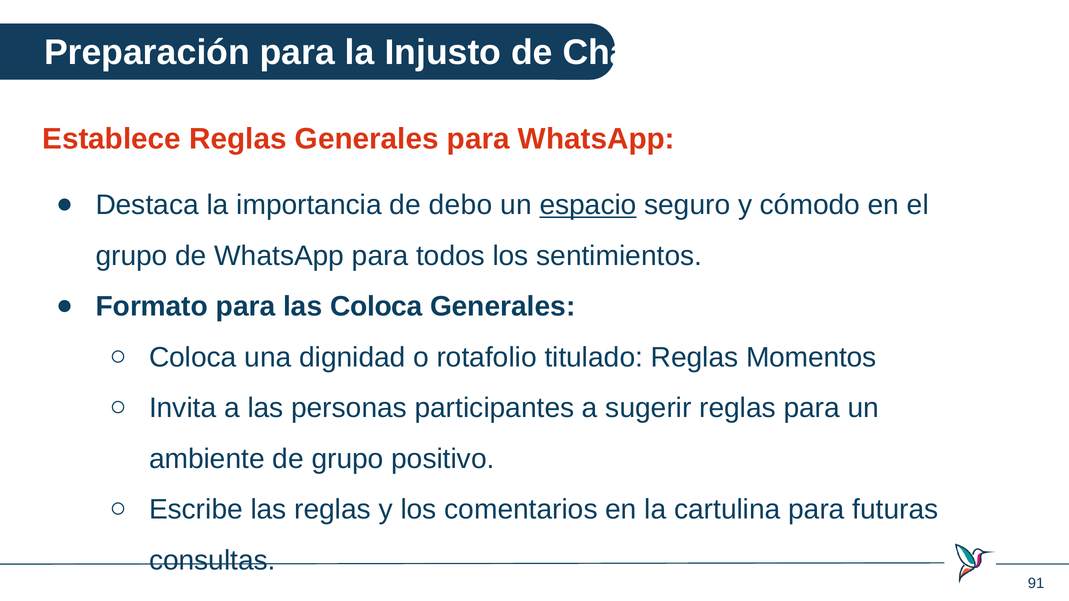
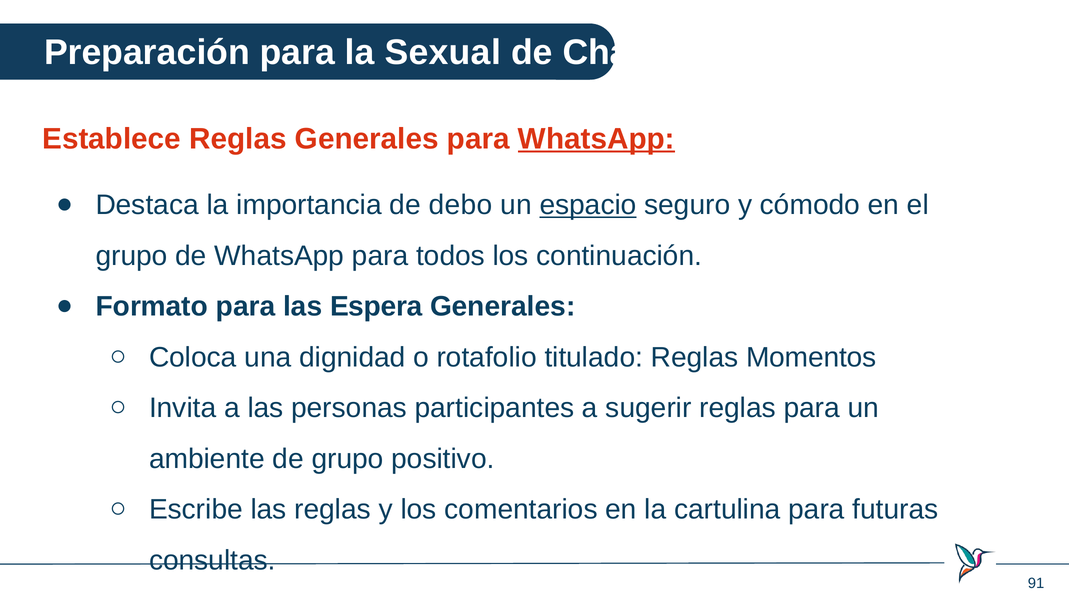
Injusto: Injusto -> Sexual
WhatsApp at (596, 139) underline: none -> present
sentimientos: sentimientos -> continuación
las Coloca: Coloca -> Espera
